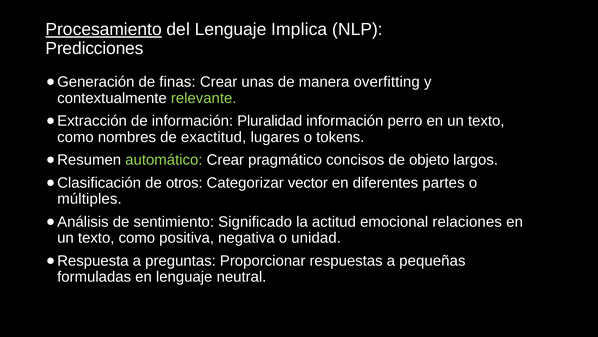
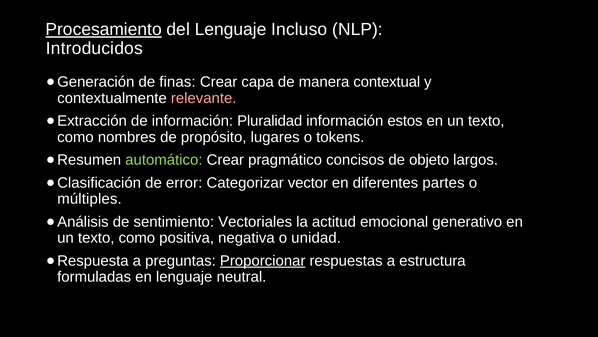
Implica: Implica -> Incluso
Predicciones: Predicciones -> Introducidos
unas: unas -> capa
overfitting: overfitting -> contextual
relevante colour: light green -> pink
perro: perro -> estos
exactitud: exactitud -> propósito
otros: otros -> error
Significado: Significado -> Vectoriales
relaciones: relaciones -> generativo
Proporcionar underline: none -> present
pequeñas: pequeñas -> estructura
